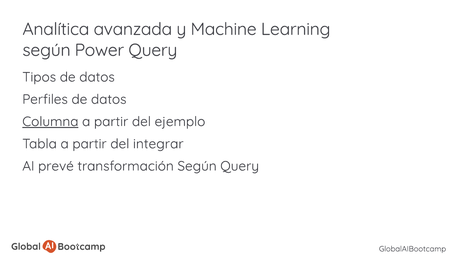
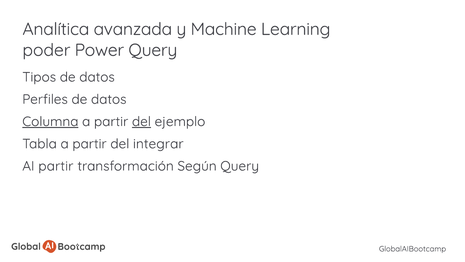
según at (47, 50): según -> poder
del at (141, 121) underline: none -> present
AI prevé: prevé -> partir
